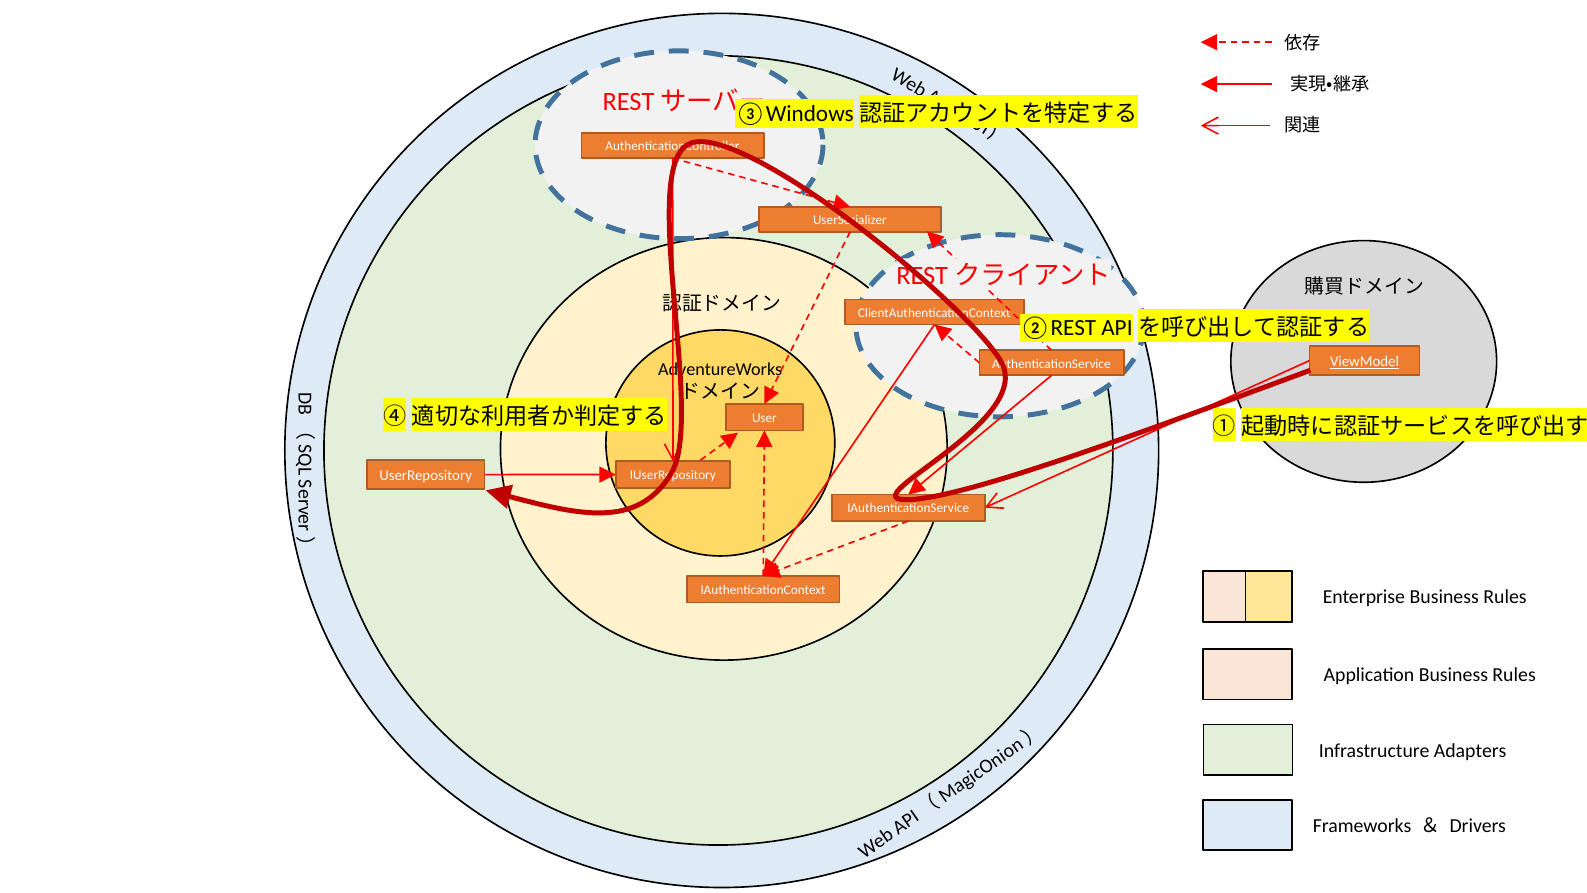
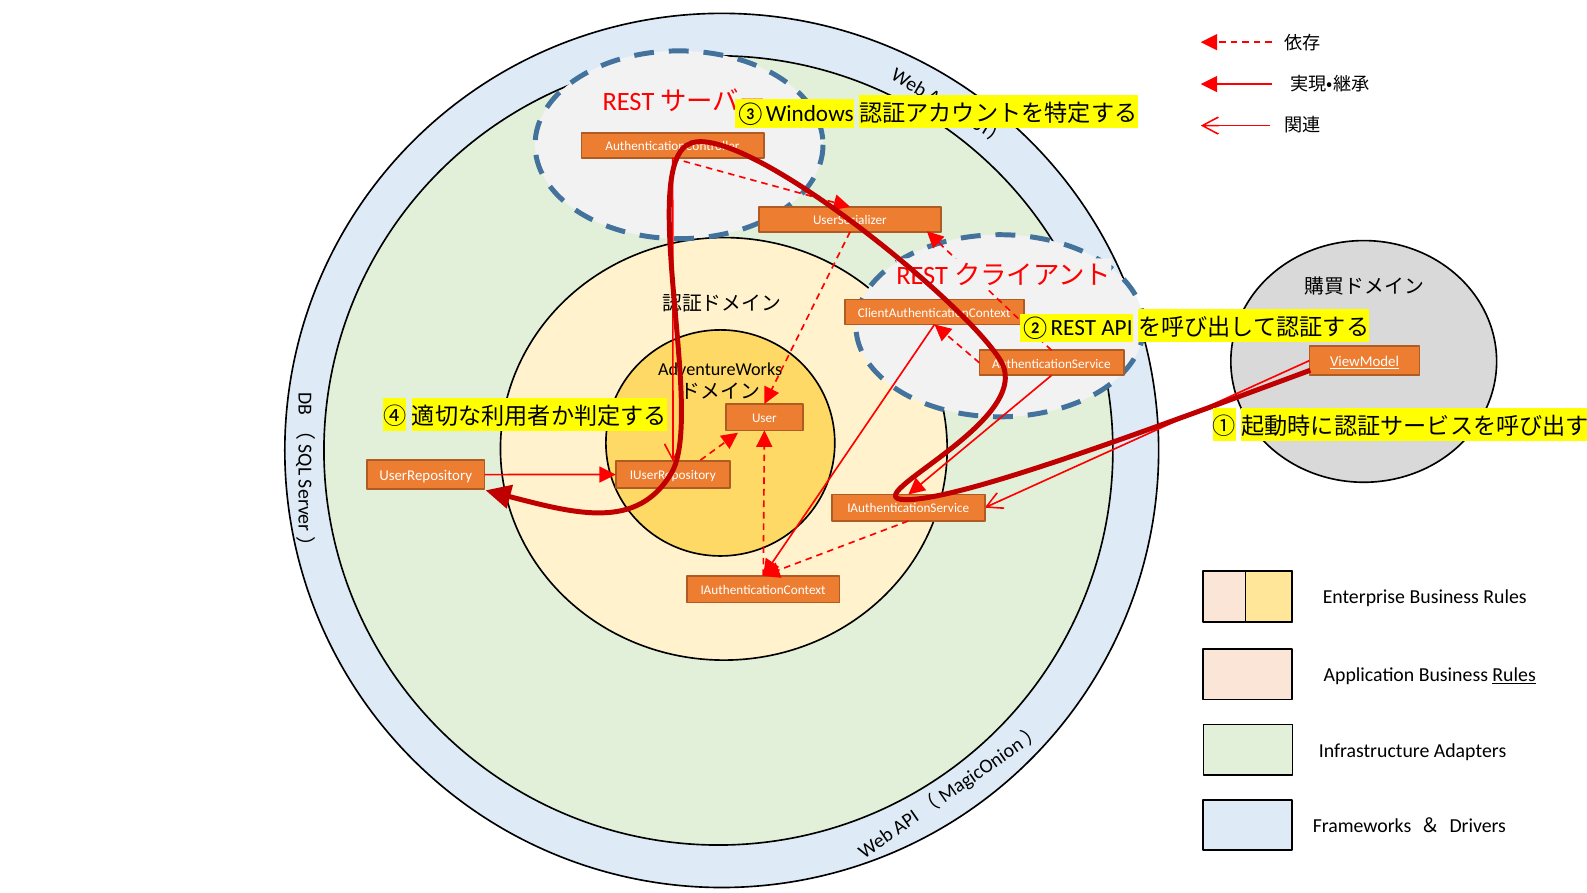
Rules at (1514, 675) underline: none -> present
